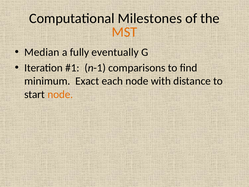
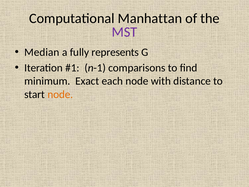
Milestones: Milestones -> Manhattan
MST colour: orange -> purple
eventually: eventually -> represents
